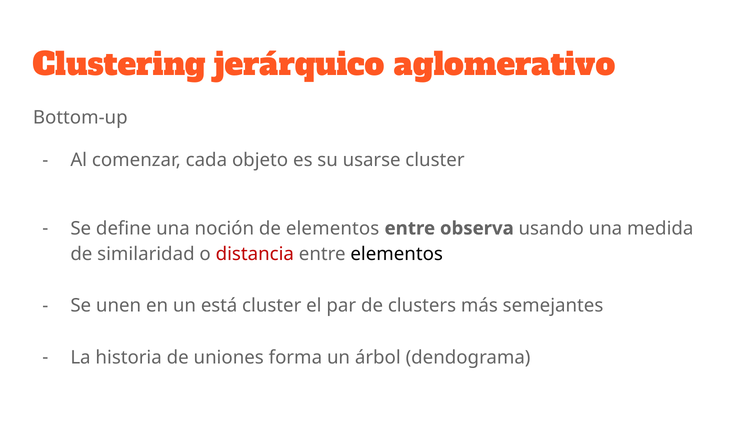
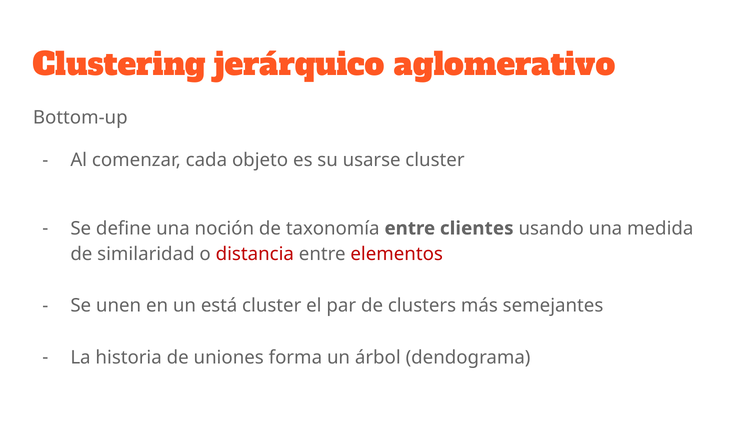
de elementos: elementos -> taxonomía
observa: observa -> clientes
elementos at (397, 254) colour: black -> red
